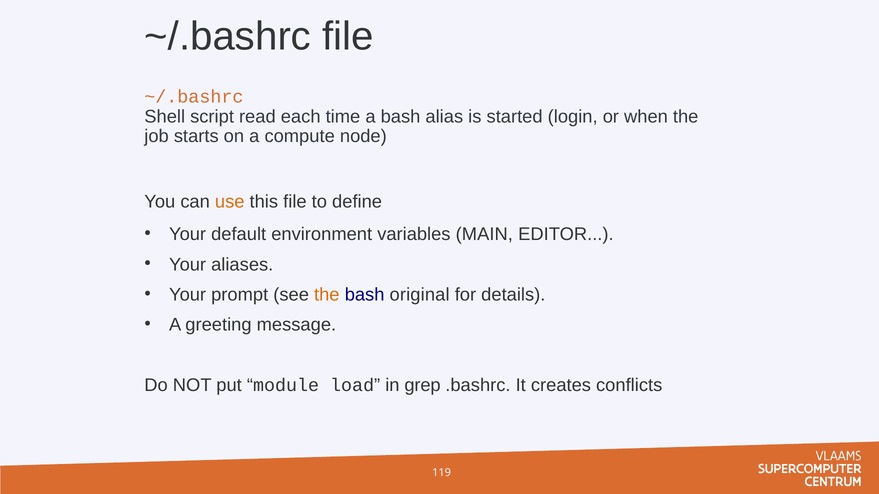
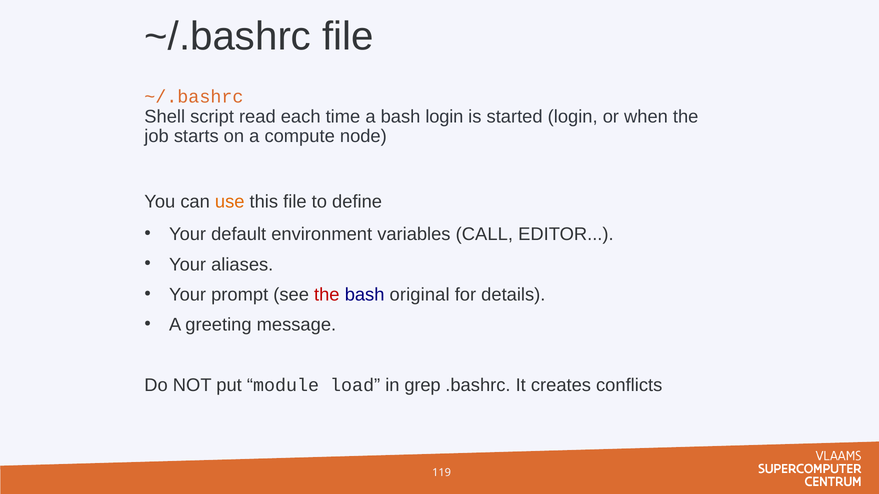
bash alias: alias -> login
MAIN: MAIN -> CALL
the at (327, 295) colour: orange -> red
